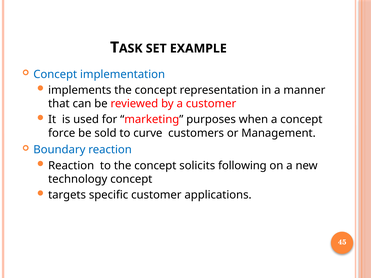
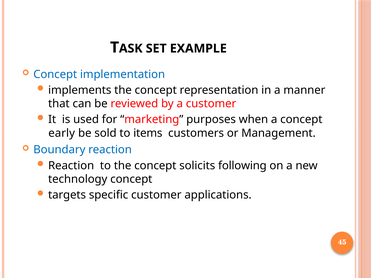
force: force -> early
curve: curve -> items
